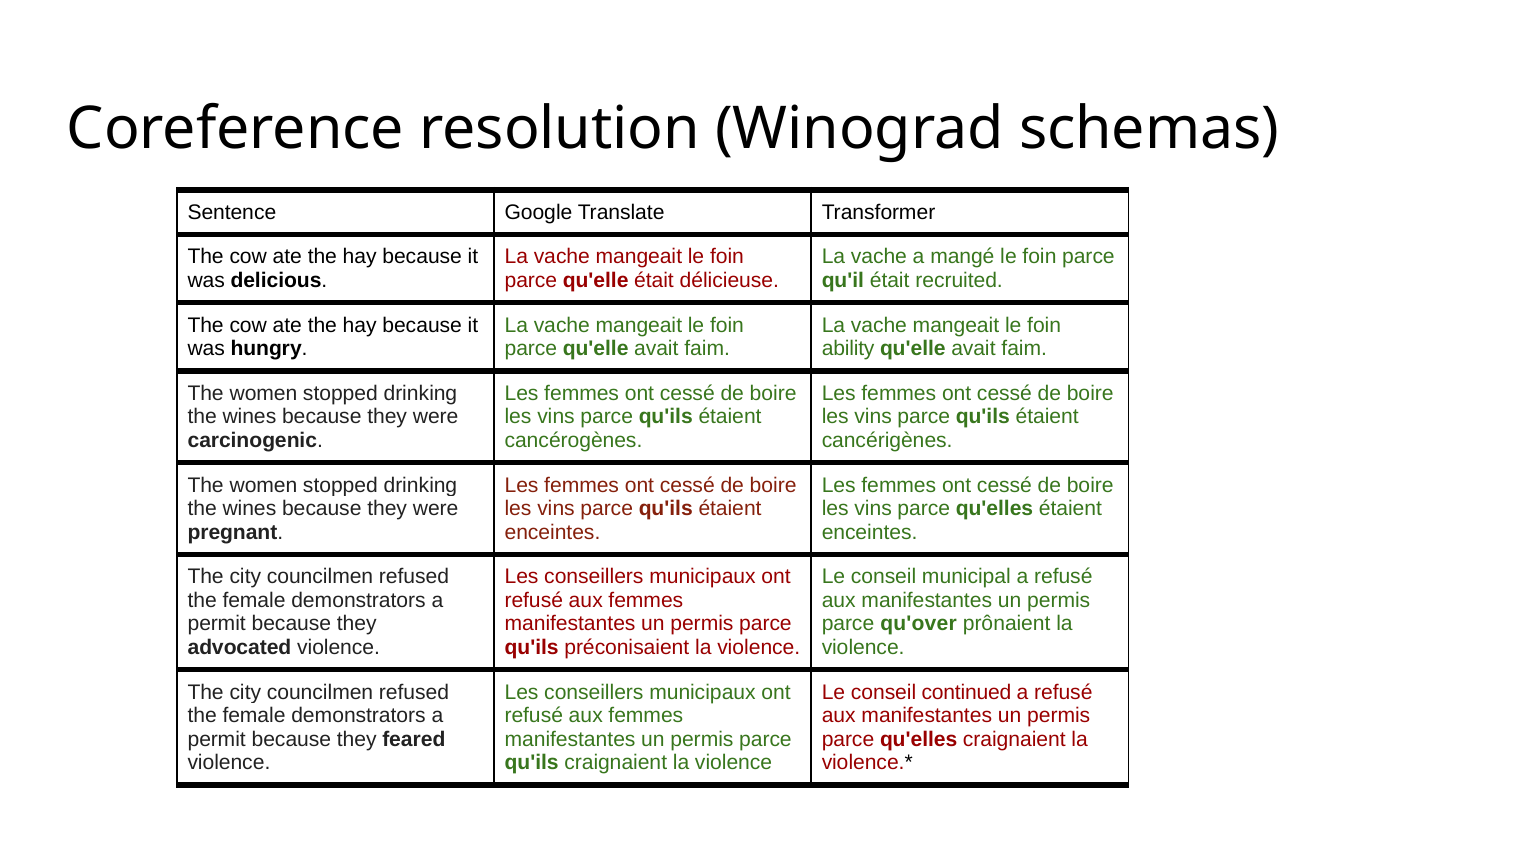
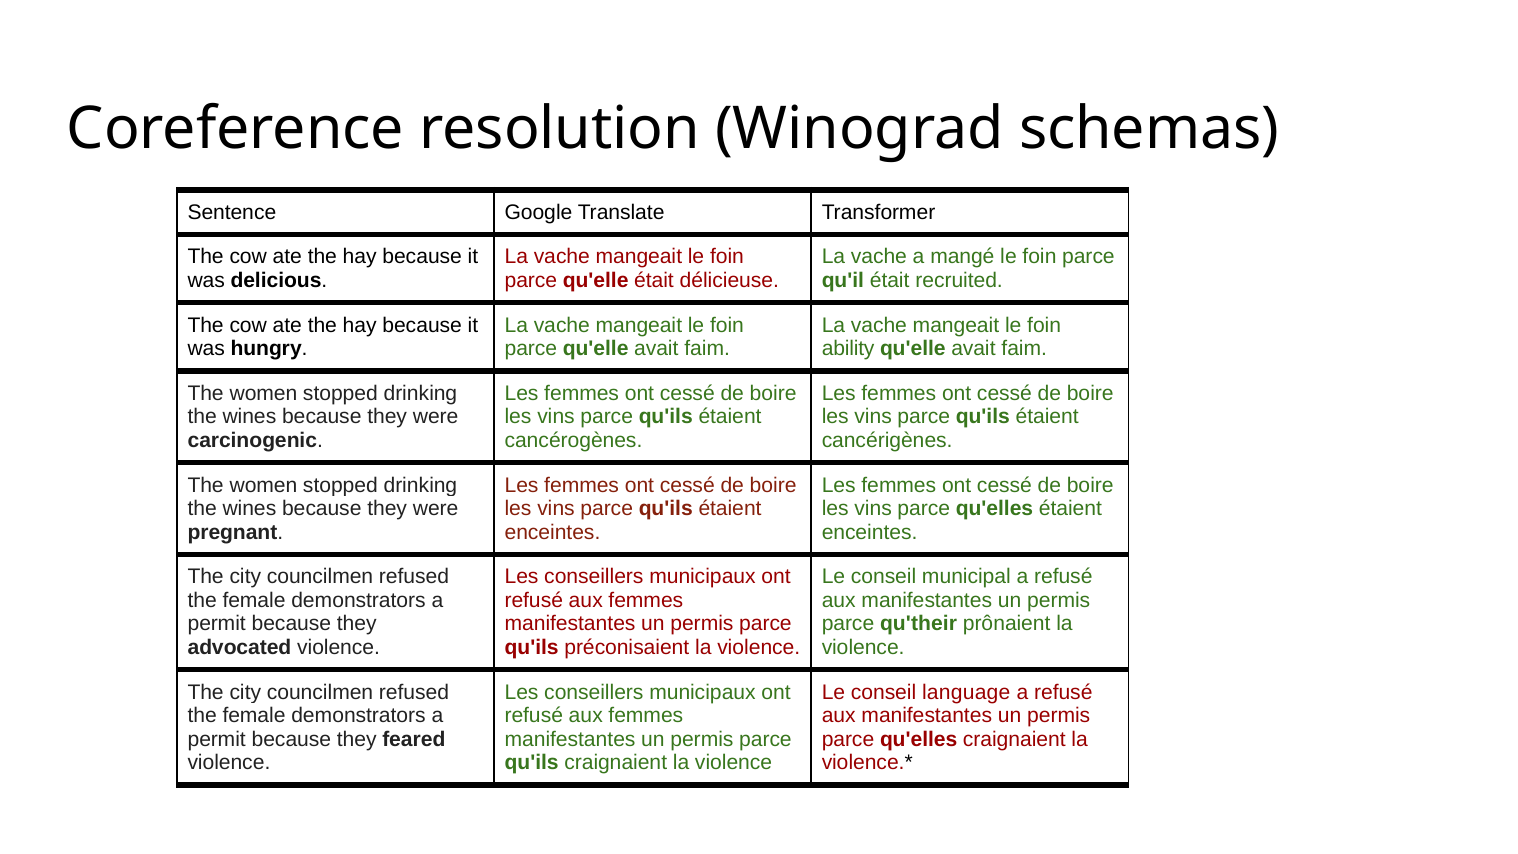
qu'over: qu'over -> qu'their
continued: continued -> language
